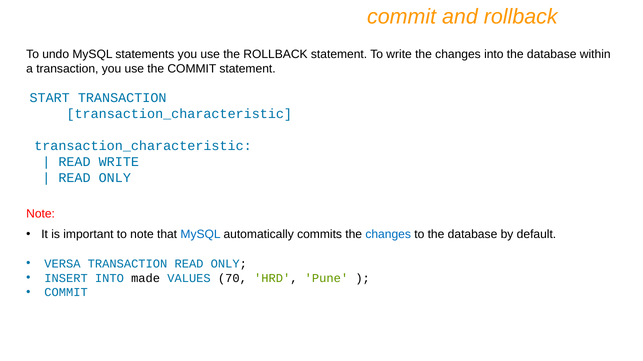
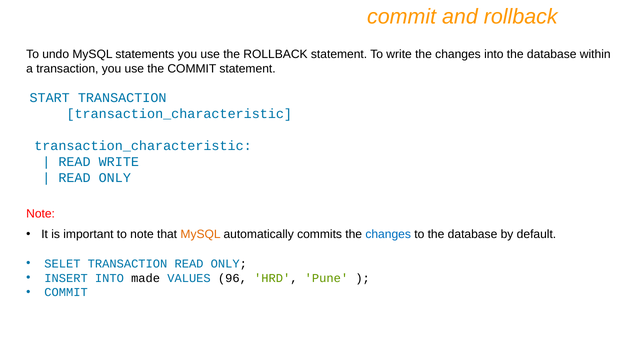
MySQL at (201, 235) colour: blue -> orange
VERSA: VERSA -> SELET
70: 70 -> 96
